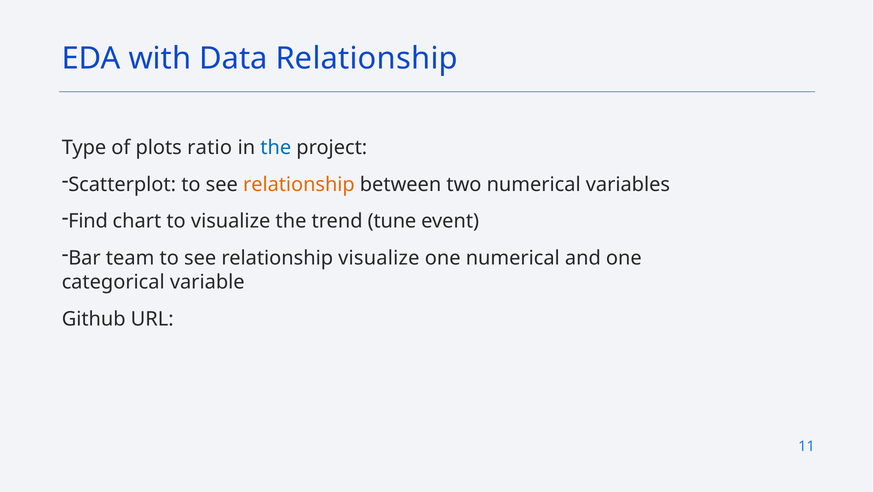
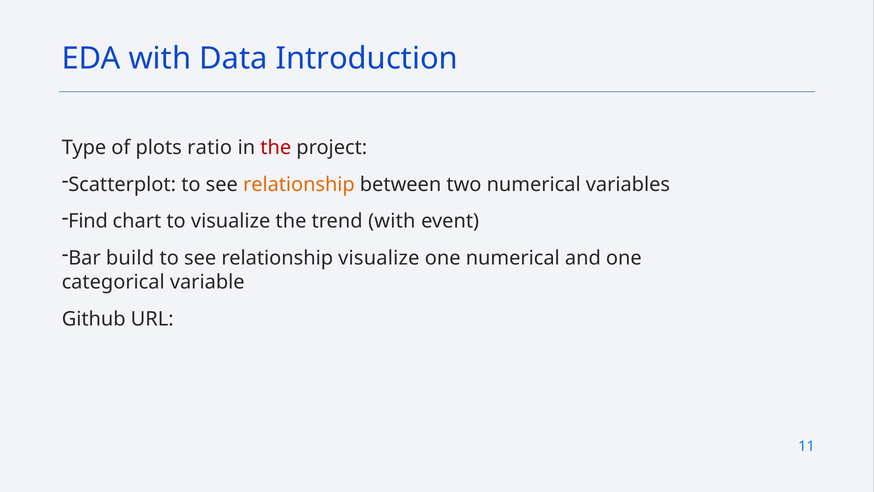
Data Relationship: Relationship -> Introduction
the at (276, 148) colour: blue -> red
trend tune: tune -> with
team: team -> build
